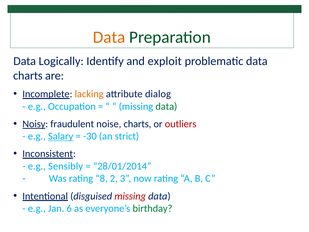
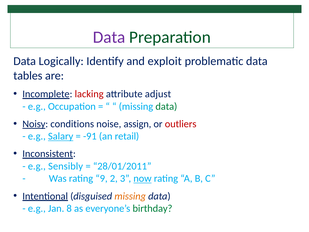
Data at (109, 37) colour: orange -> purple
charts at (28, 75): charts -> tables
lacking colour: orange -> red
dialog: dialog -> adjust
fraudulent: fraudulent -> conditions
noise charts: charts -> assign
-30: -30 -> -91
strict: strict -> retail
28/01/2014: 28/01/2014 -> 28/01/2011
8: 8 -> 9
now underline: none -> present
missing at (130, 196) colour: red -> orange
6: 6 -> 8
